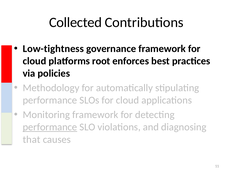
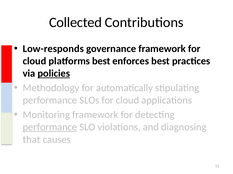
Low-tightness: Low-tightness -> Low-responds
platforms root: root -> best
policies underline: none -> present
